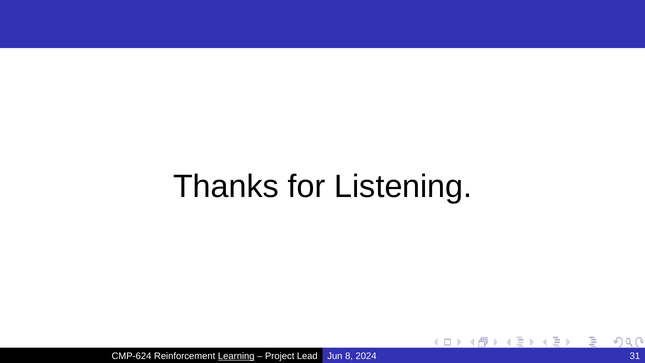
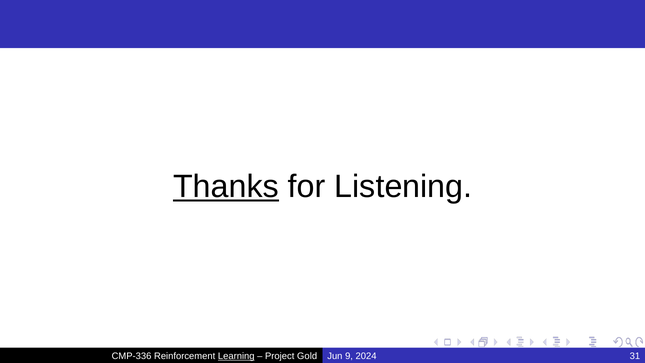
Thanks underline: none -> present
CMP-624: CMP-624 -> CMP-336
Lead: Lead -> Gold
8: 8 -> 9
